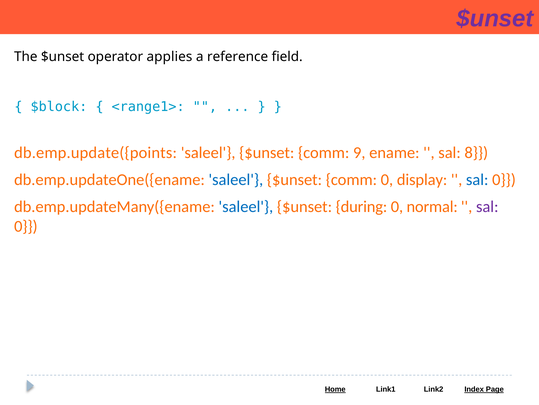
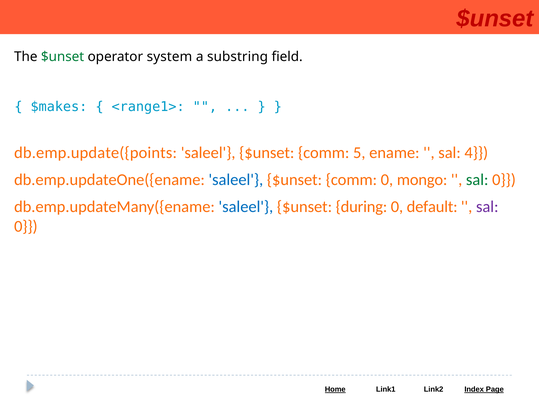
$unset at (495, 19) colour: purple -> red
$unset at (63, 57) colour: black -> green
applies: applies -> system
reference: reference -> substring
$block: $block -> $makes
9: 9 -> 5
8: 8 -> 4
display: display -> mongo
sal at (477, 179) colour: blue -> green
normal: normal -> default
